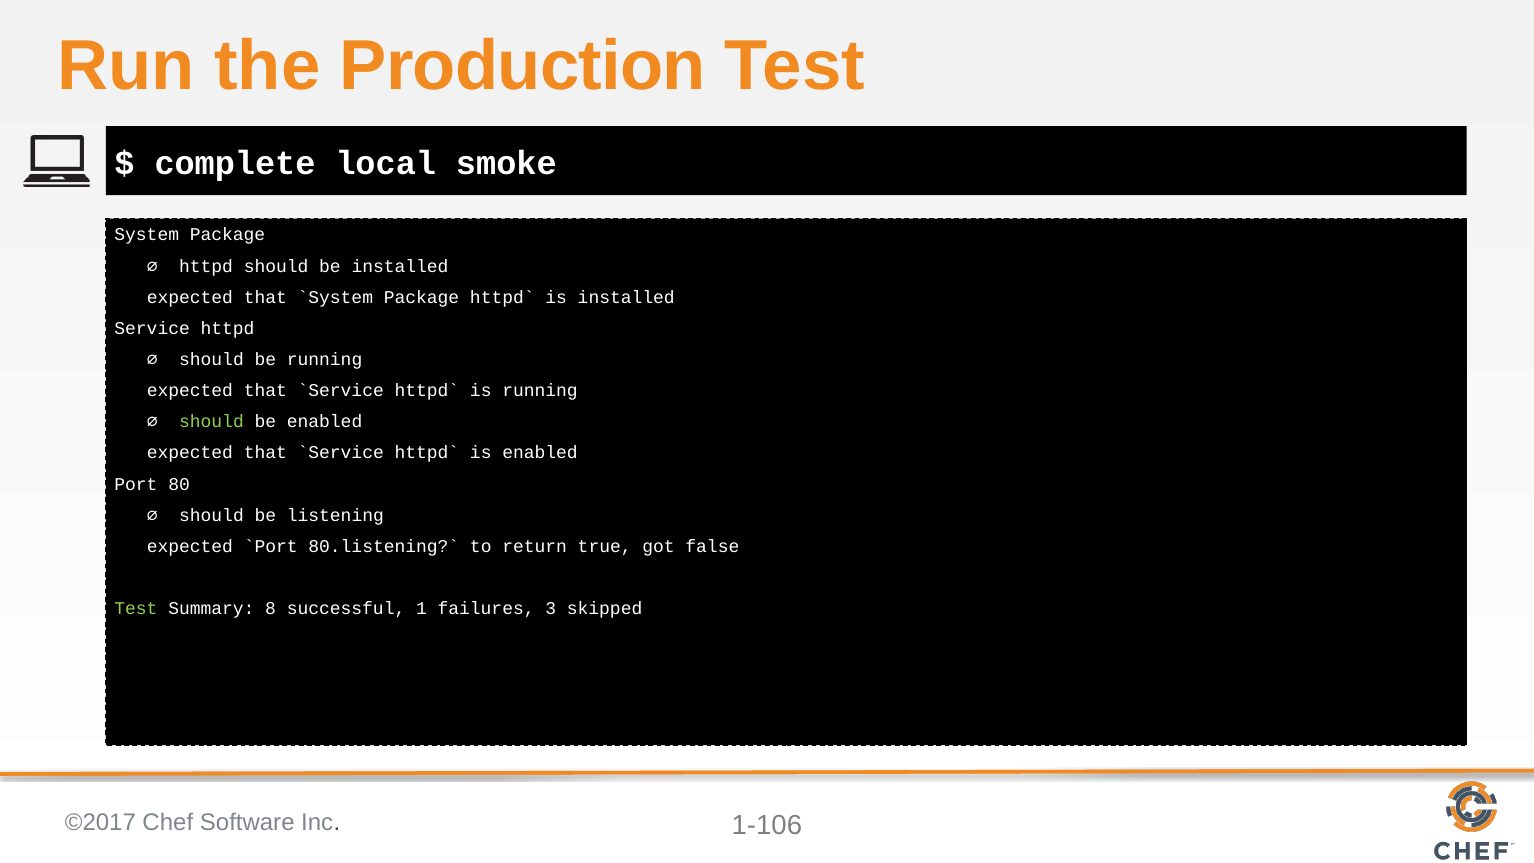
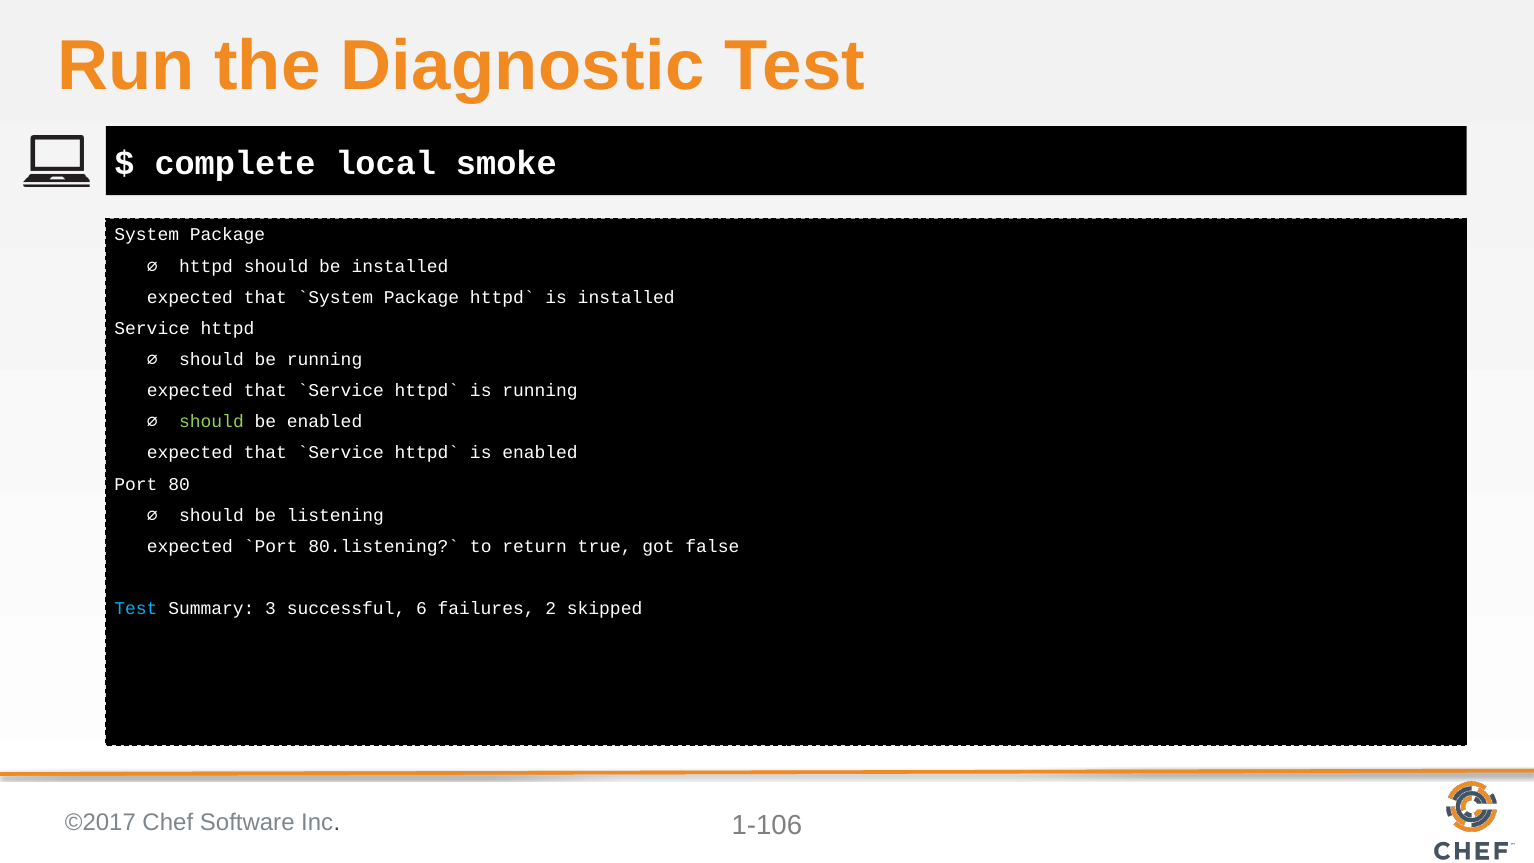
Production: Production -> Diagnostic
Test at (136, 609) colour: light green -> light blue
8: 8 -> 3
1: 1 -> 6
3: 3 -> 2
